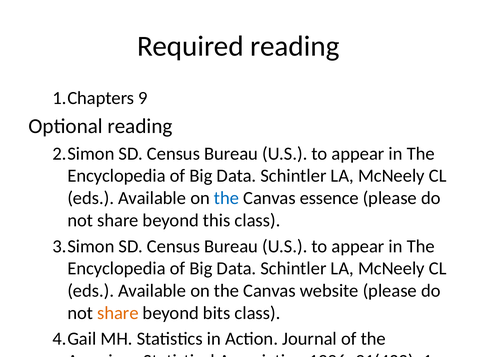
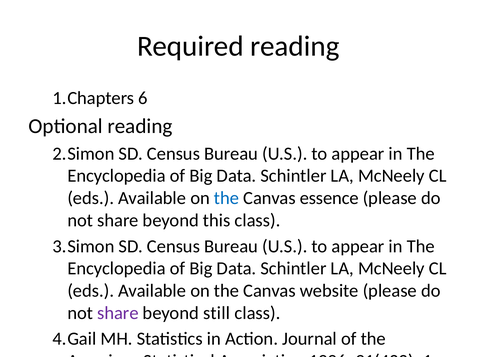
9: 9 -> 6
share at (118, 314) colour: orange -> purple
bits: bits -> still
